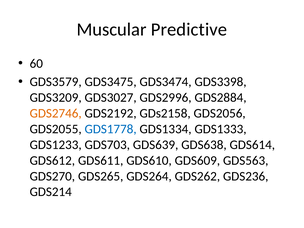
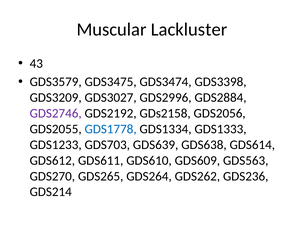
Predictive: Predictive -> Lackluster
60: 60 -> 43
GDS2746 colour: orange -> purple
